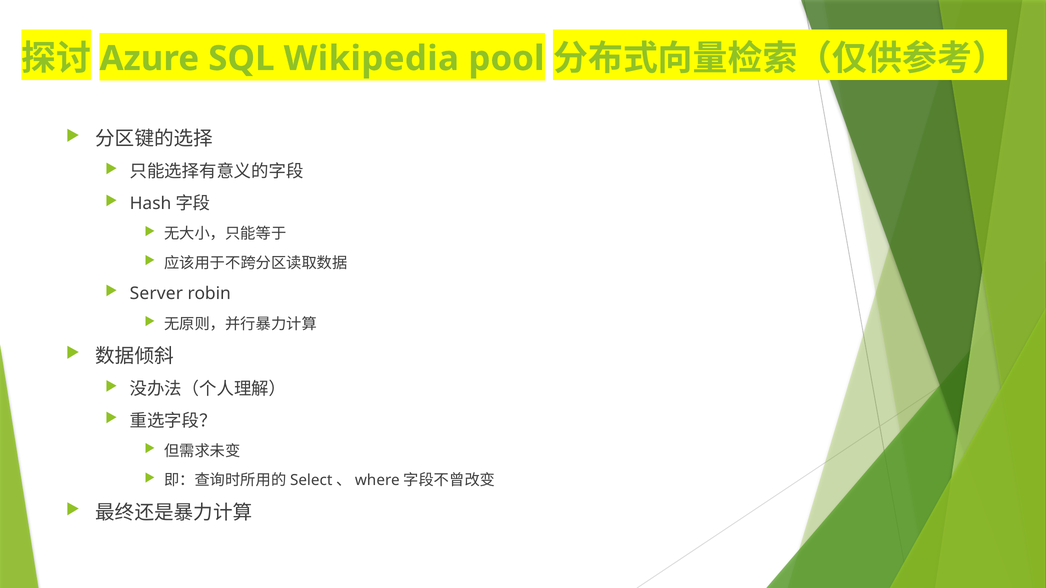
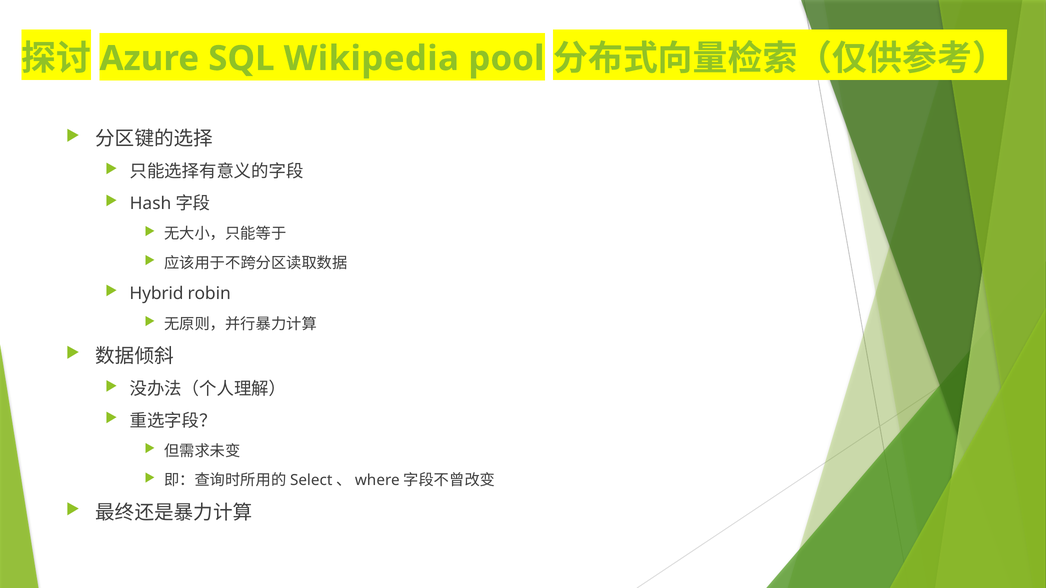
Server: Server -> Hybrid
